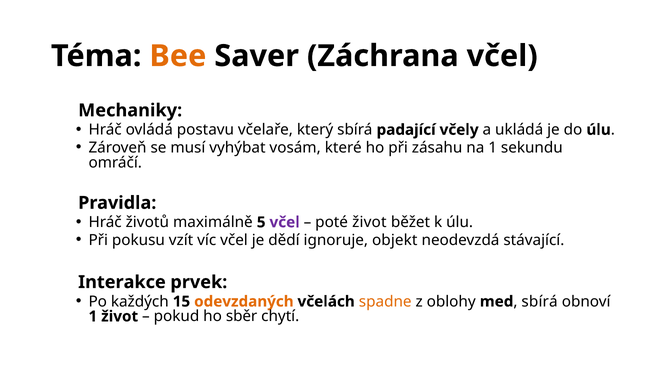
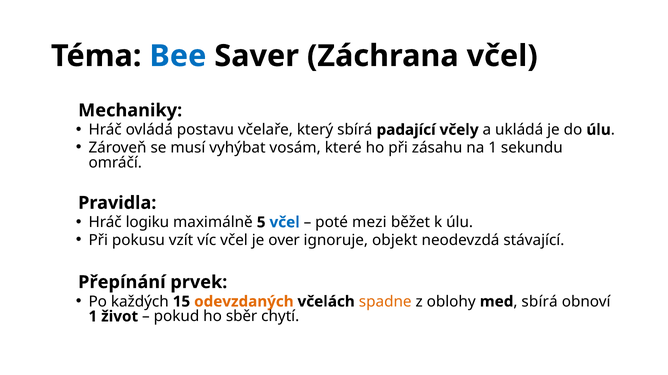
Bee colour: orange -> blue
životů: životů -> logiku
včel at (285, 223) colour: purple -> blue
poté život: život -> mezi
dědí: dědí -> over
Interakce: Interakce -> Přepínání
